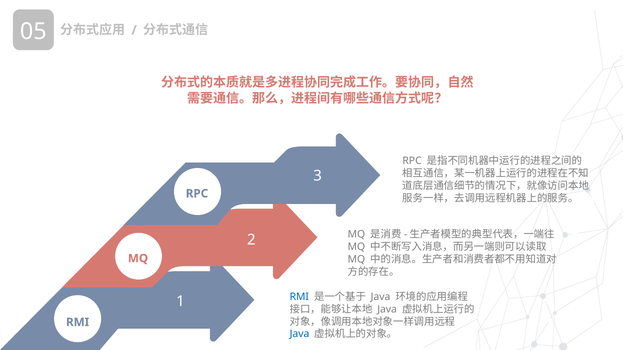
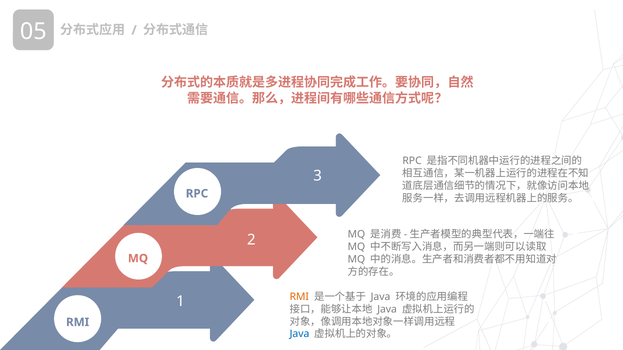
RMI at (299, 297) colour: blue -> orange
